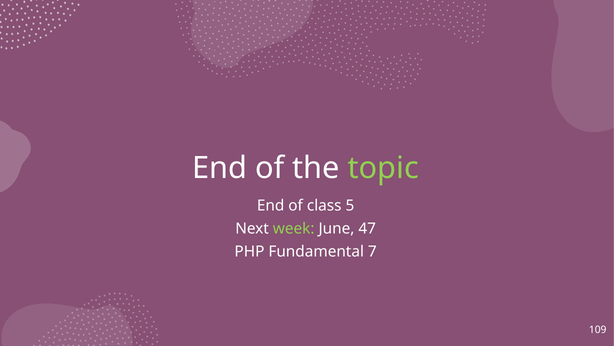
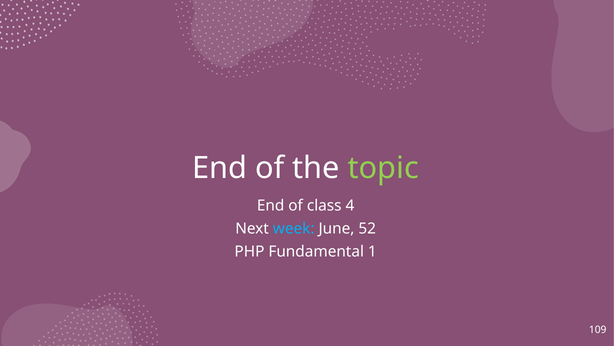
5: 5 -> 4
week colour: light green -> light blue
47: 47 -> 52
7: 7 -> 1
